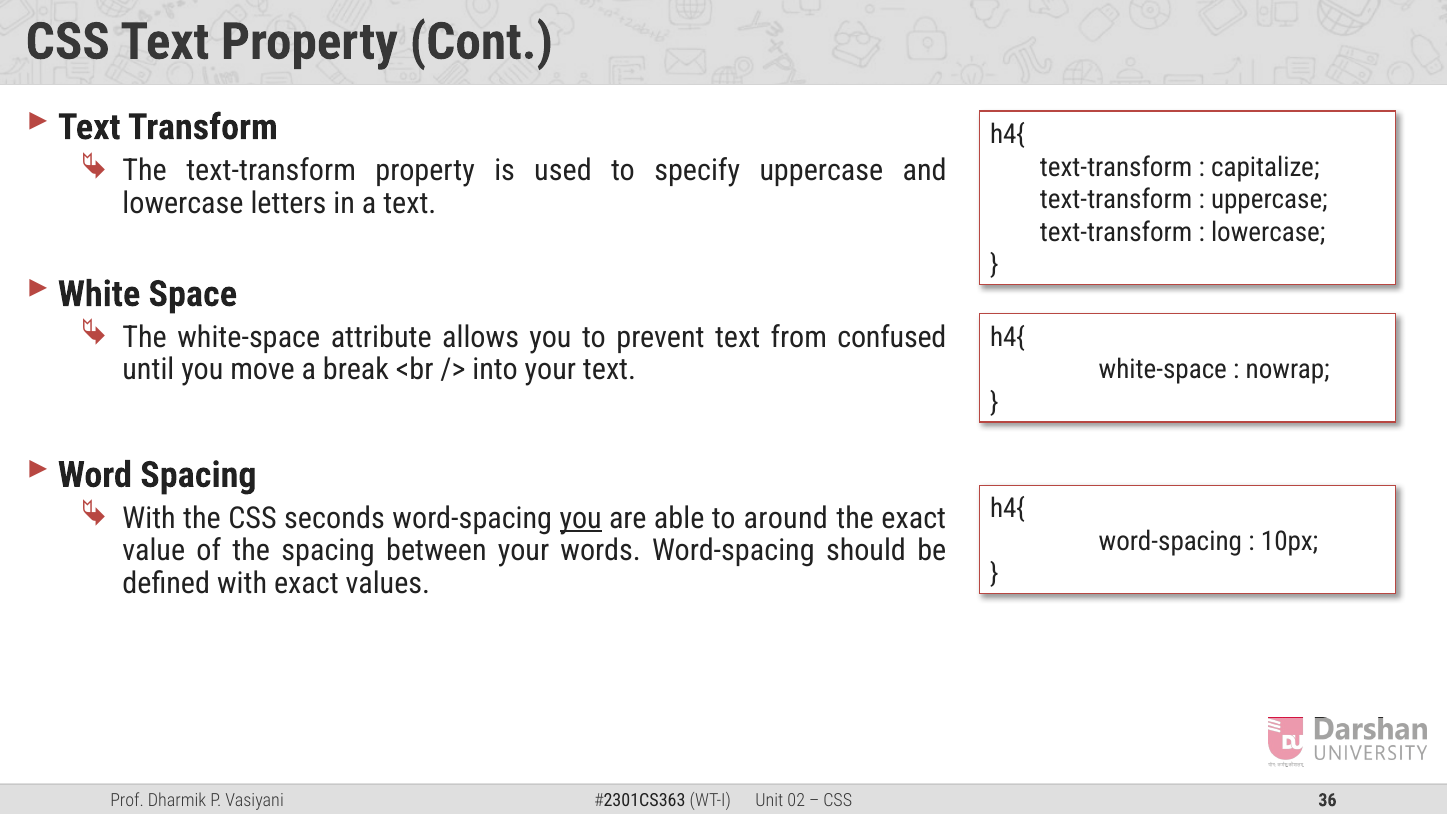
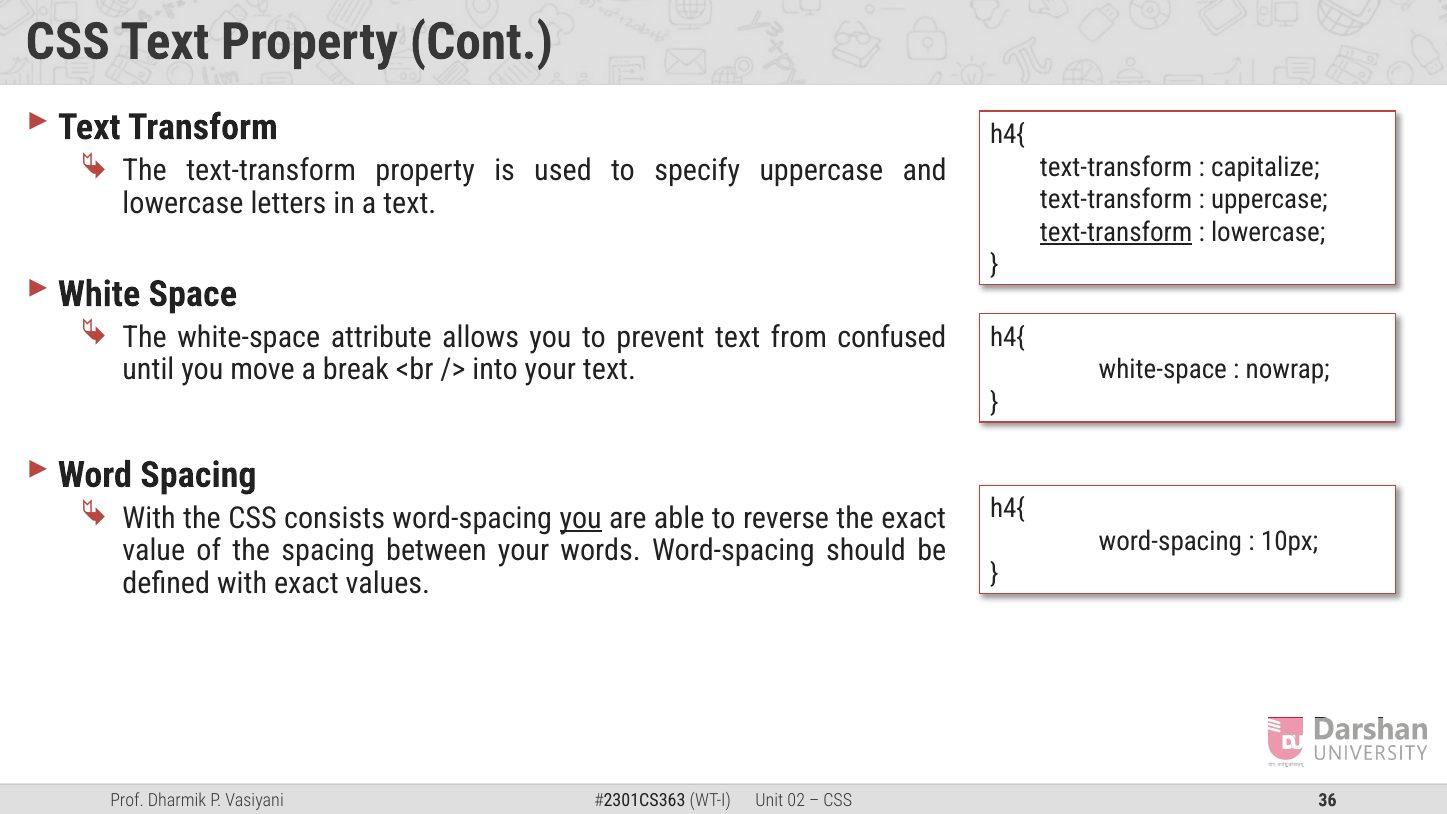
text-transform at (1116, 232) underline: none -> present
seconds: seconds -> consists
around: around -> reverse
